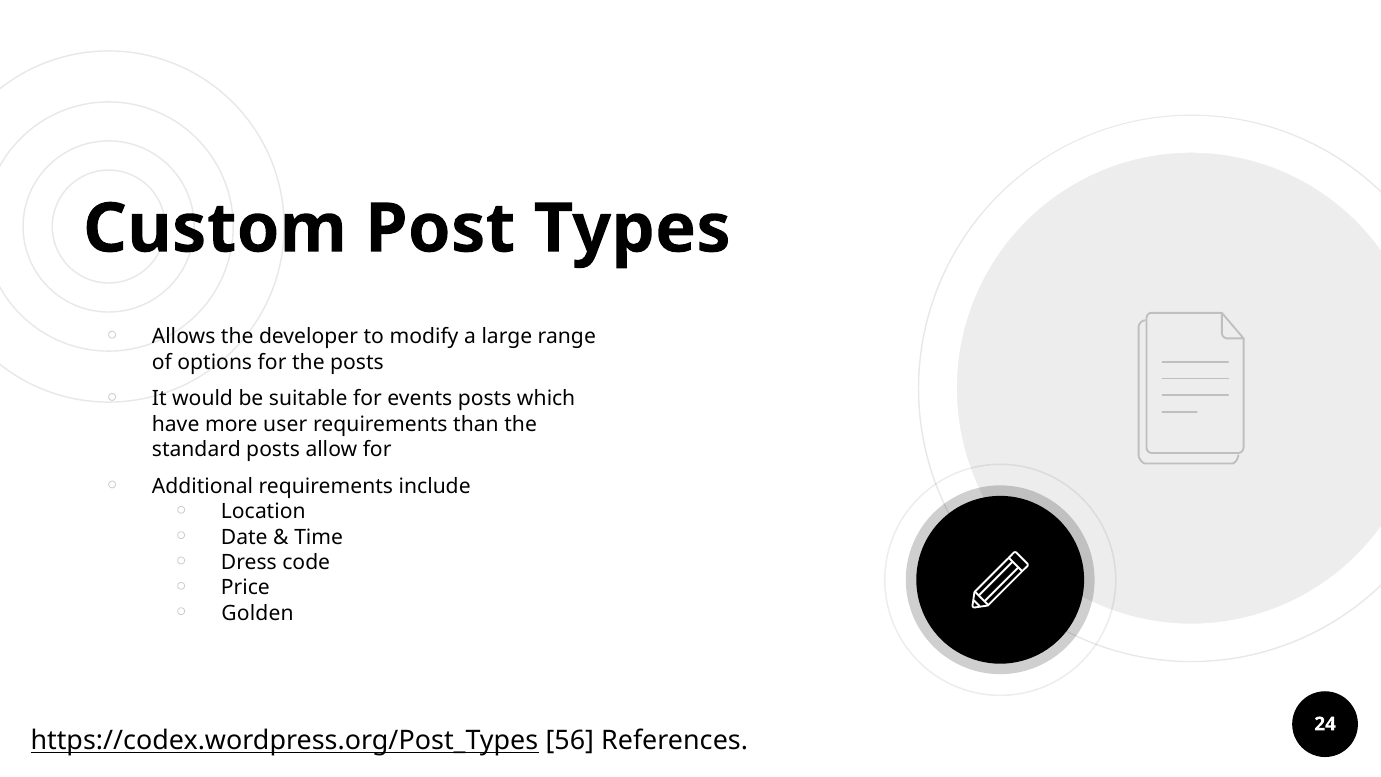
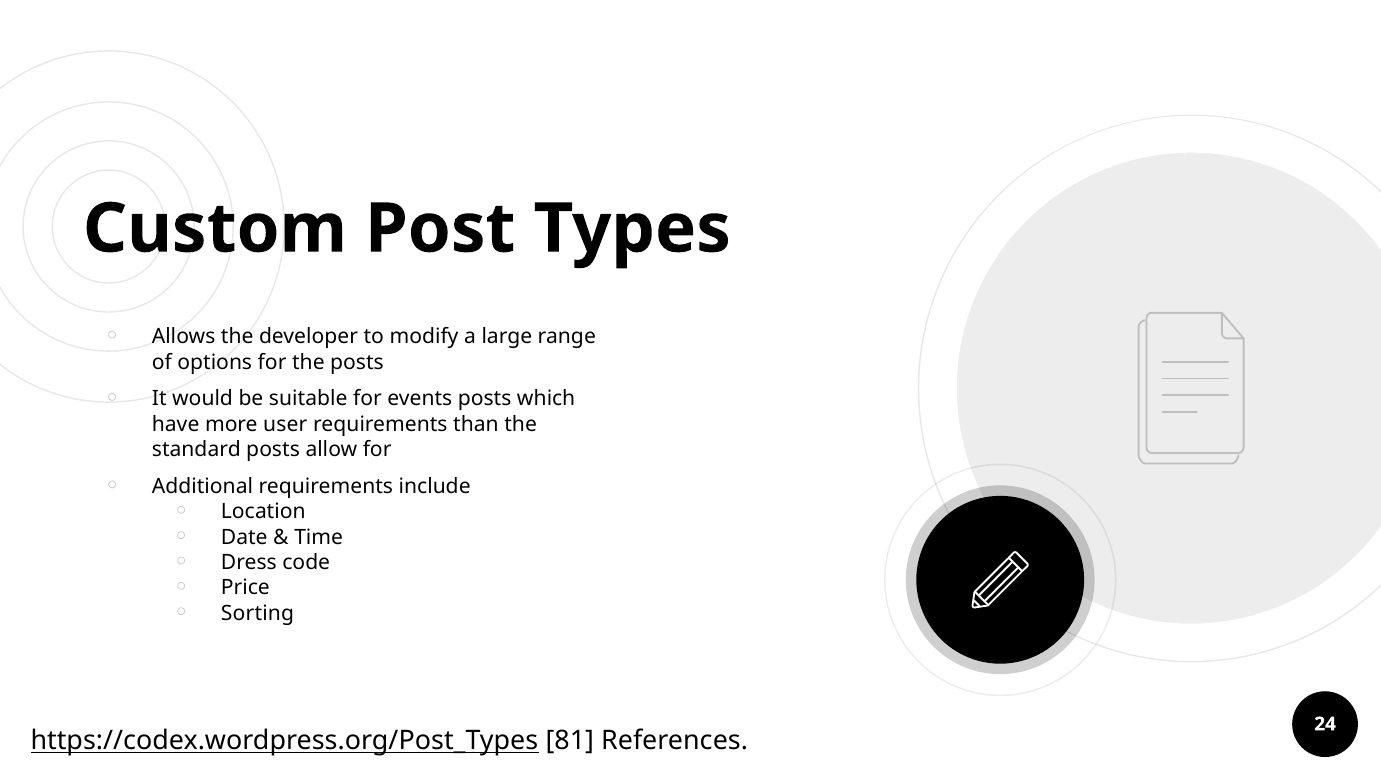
Golden: Golden -> Sorting
56: 56 -> 81
